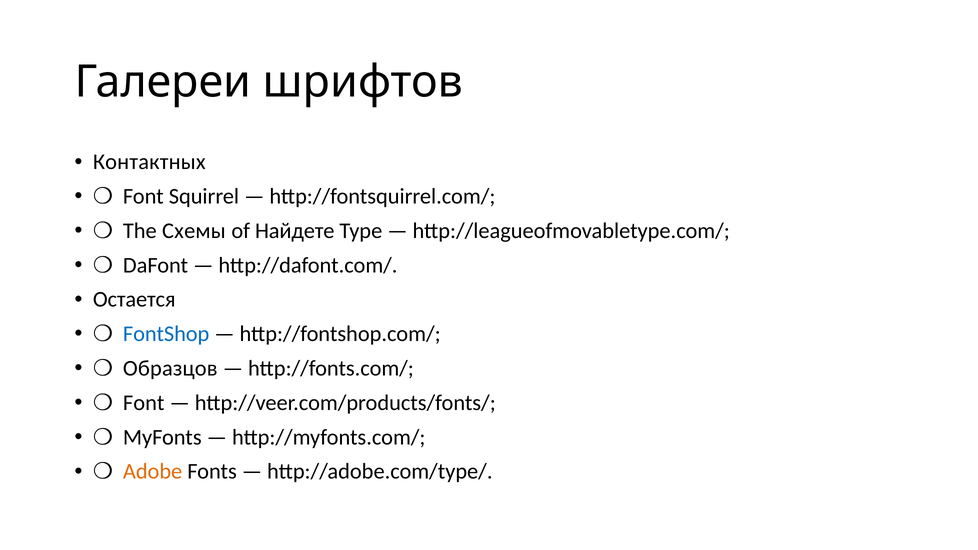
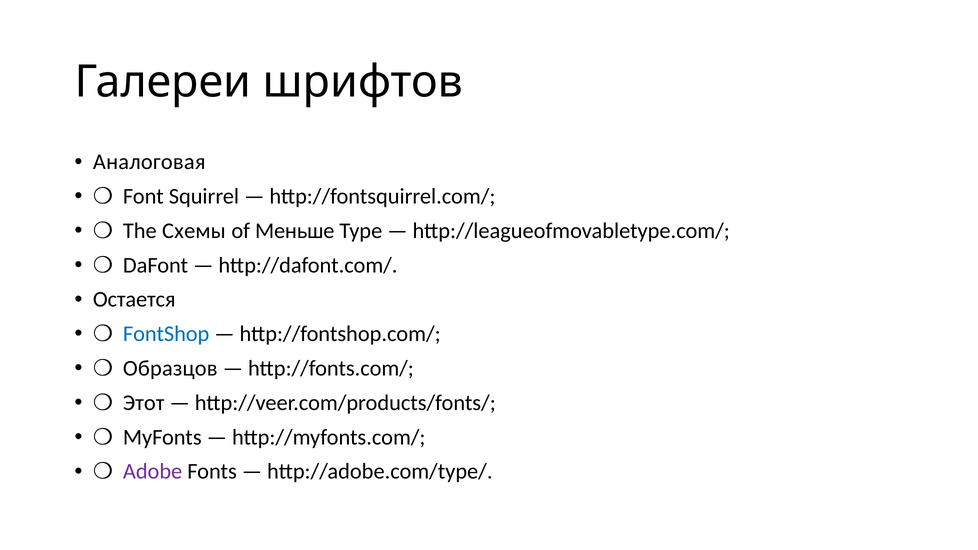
Контактных: Контактных -> Аналоговая
Найдете: Найдете -> Меньше
Font at (144, 403): Font -> Этот
Adobe colour: orange -> purple
